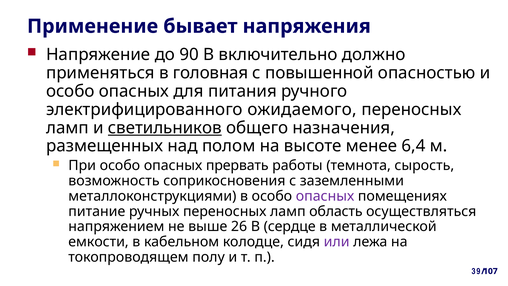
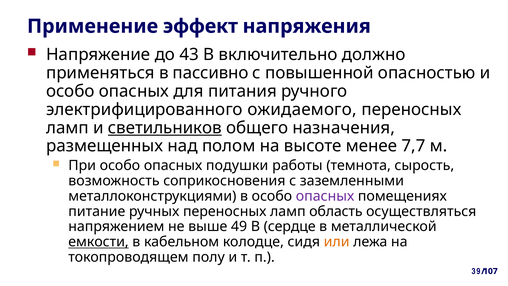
бывает: бывает -> эффект
90: 90 -> 43
головная: головная -> пассивно
6,4: 6,4 -> 7,7
прервать: прервать -> подушки
26: 26 -> 49
емкости underline: none -> present
или colour: purple -> orange
